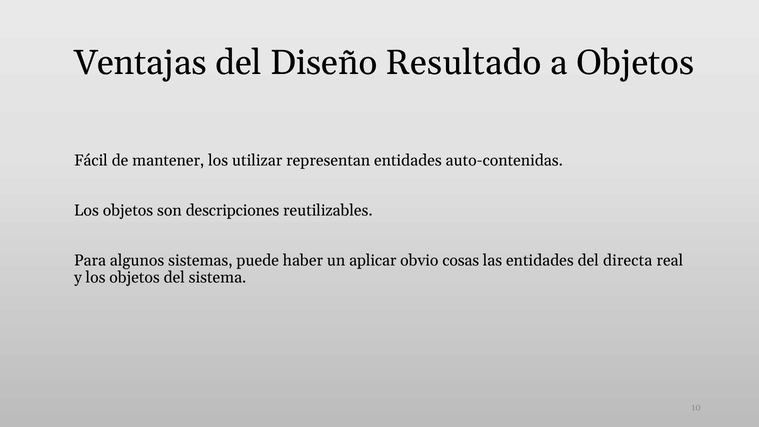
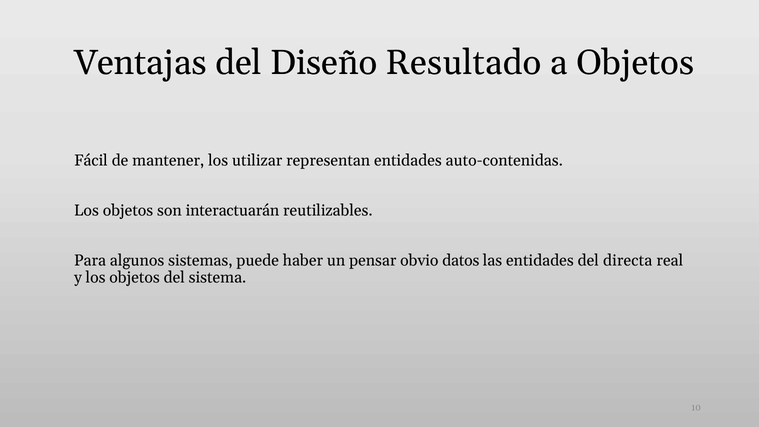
descripciones: descripciones -> interactuarán
aplicar: aplicar -> pensar
cosas: cosas -> datos
